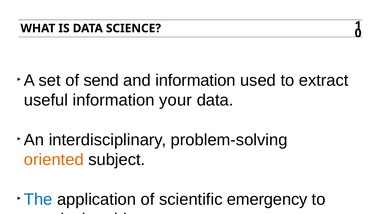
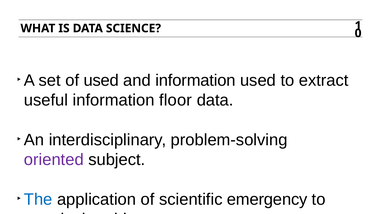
of send: send -> used
your: your -> floor
oriented colour: orange -> purple
